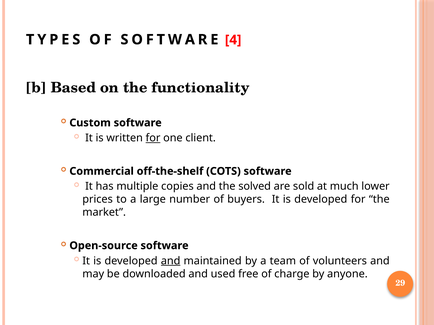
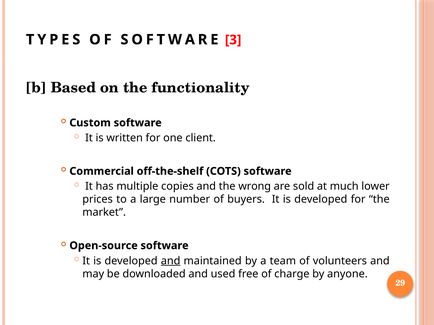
4: 4 -> 3
for at (153, 138) underline: present -> none
solved: solved -> wrong
